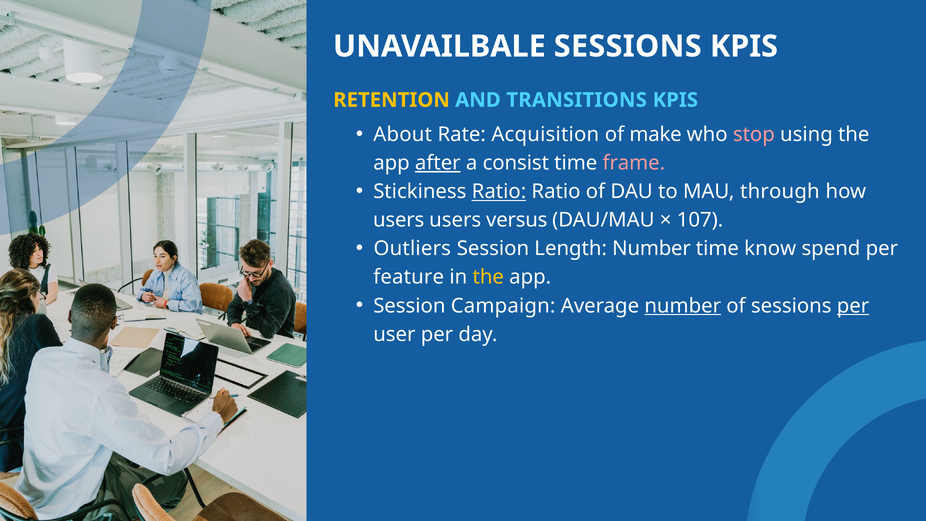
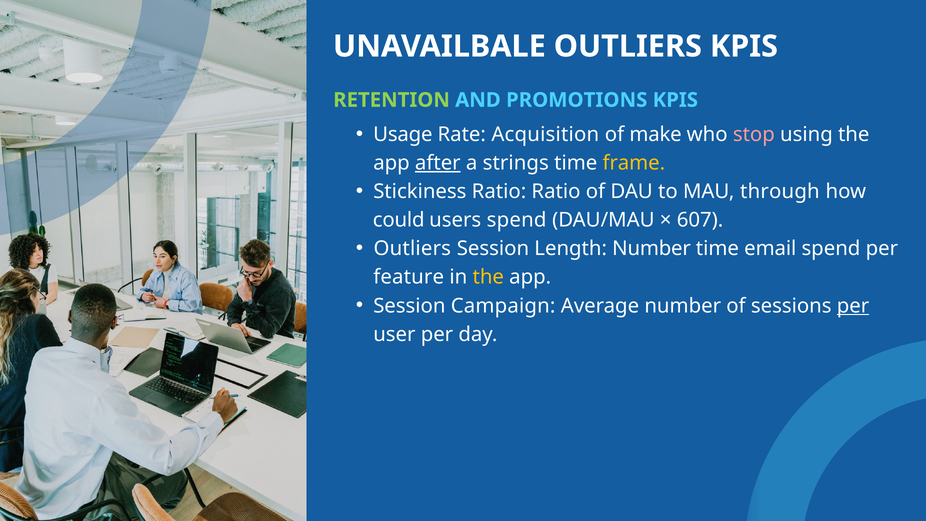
UNAVAILBALE SESSIONS: SESSIONS -> OUTLIERS
RETENTION colour: yellow -> light green
TRANSITIONS: TRANSITIONS -> PROMOTIONS
About: About -> Usage
consist: consist -> strings
frame colour: pink -> yellow
Ratio at (499, 192) underline: present -> none
users at (399, 220): users -> could
users versus: versus -> spend
107: 107 -> 607
know: know -> email
number at (683, 306) underline: present -> none
